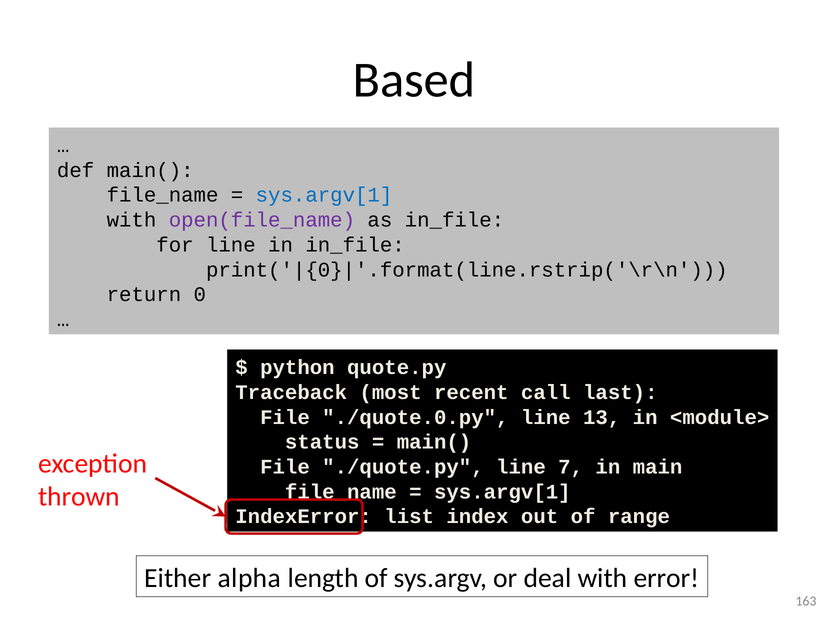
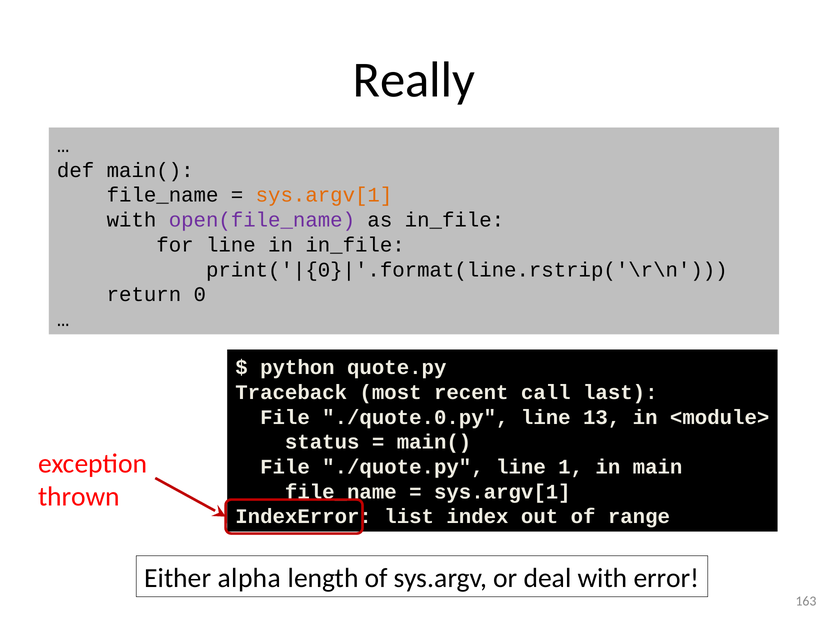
Based: Based -> Really
sys.argv[1 at (324, 195) colour: blue -> orange
7: 7 -> 1
